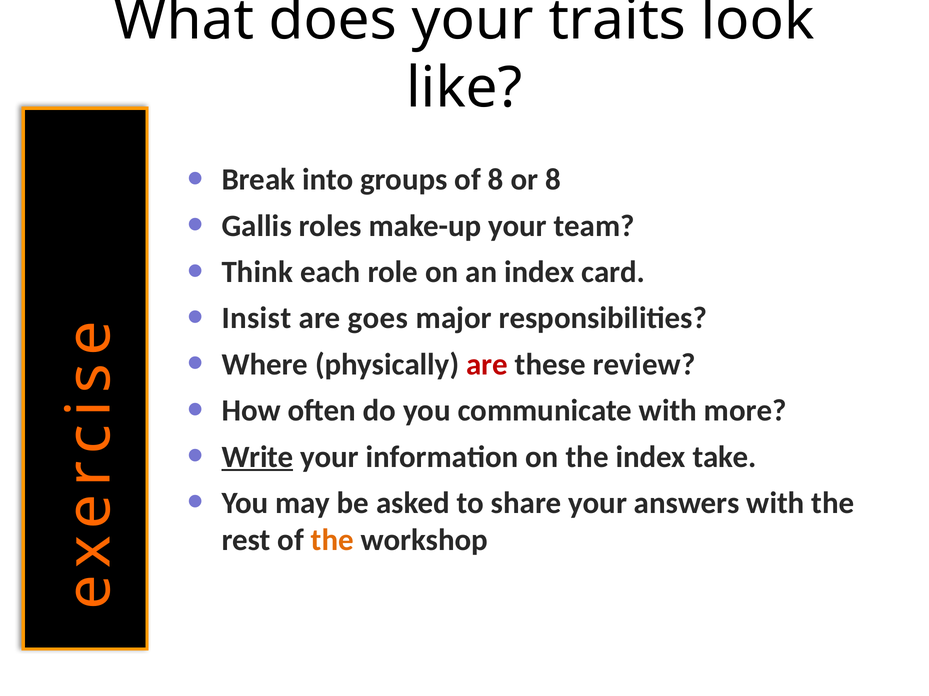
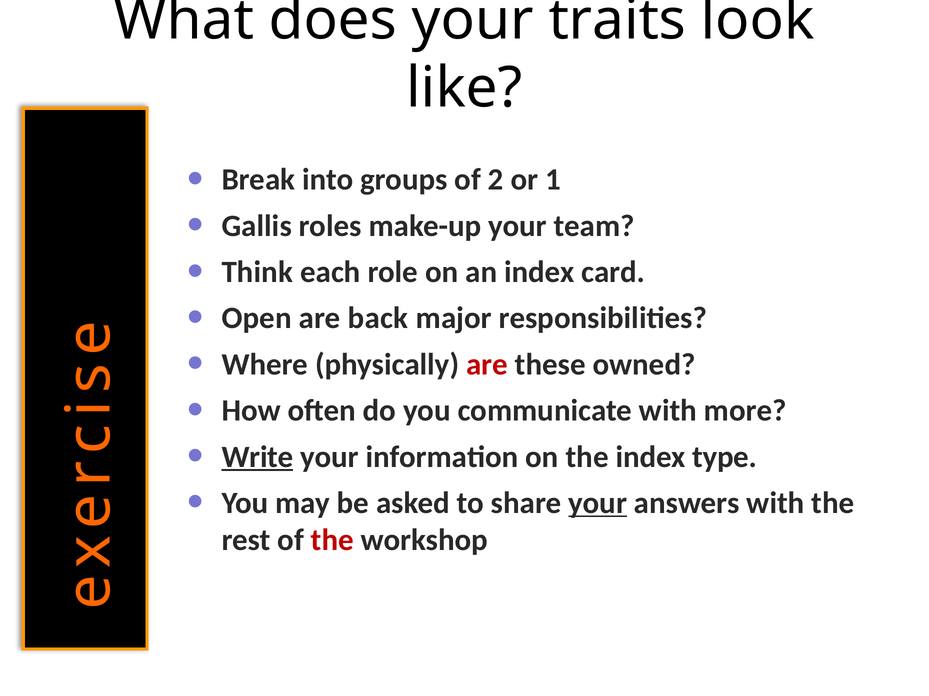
of 8: 8 -> 2
or 8: 8 -> 1
Insist: Insist -> Open
goes: goes -> back
review: review -> owned
take: take -> type
your at (598, 504) underline: none -> present
the at (332, 541) colour: orange -> red
